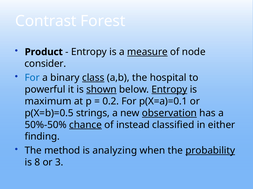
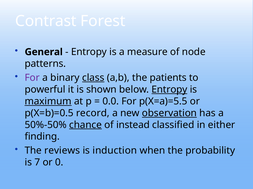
Product: Product -> General
measure underline: present -> none
consider: consider -> patterns
For at (32, 78) colour: blue -> purple
hospital: hospital -> patients
shown underline: present -> none
maximum underline: none -> present
0.2: 0.2 -> 0.0
p(X=a)=0.1: p(X=a)=0.1 -> p(X=a)=5.5
strings: strings -> record
method: method -> reviews
analyzing: analyzing -> induction
probability underline: present -> none
8: 8 -> 7
3: 3 -> 0
